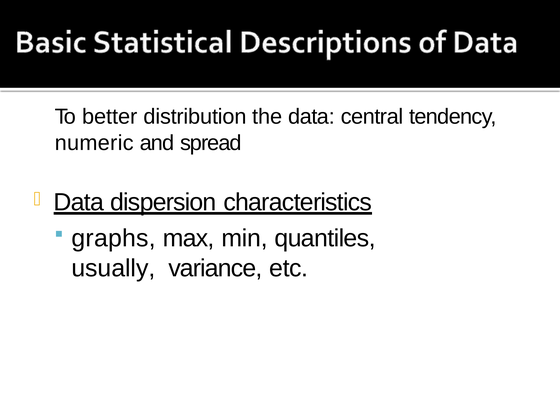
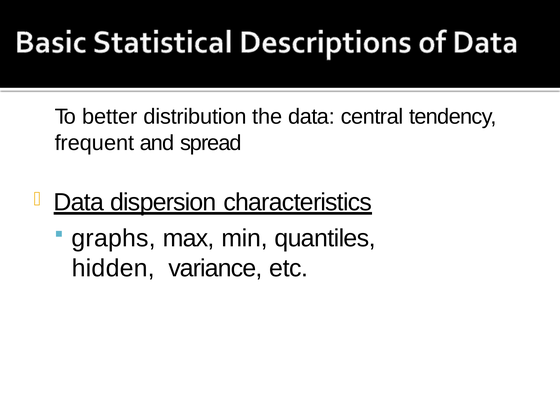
numeric: numeric -> frequent
usually: usually -> hidden
